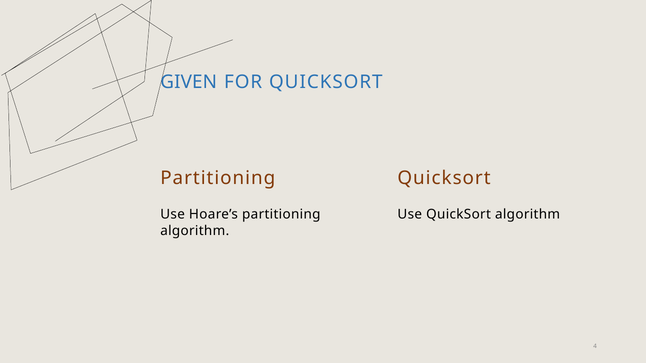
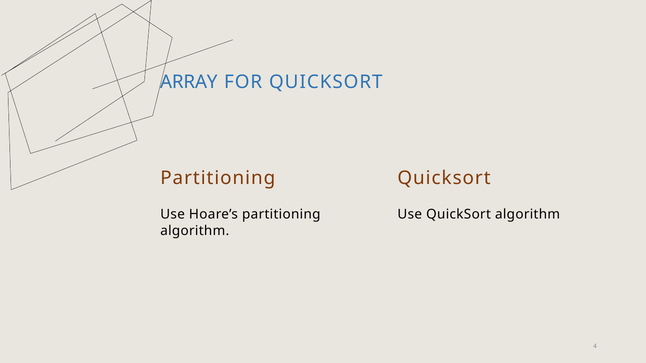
GIVEN: GIVEN -> ARRAY
